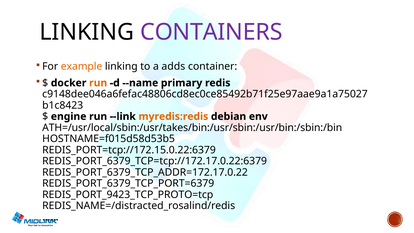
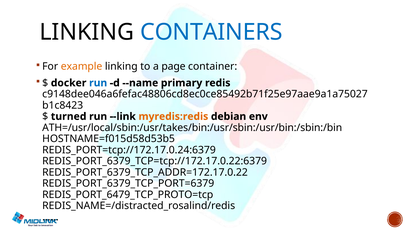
CONTAINERS colour: purple -> blue
adds: adds -> page
run at (98, 83) colour: orange -> blue
engine: engine -> turned
REDIS_PORT=tcp://172.15.0.22:6379: REDIS_PORT=tcp://172.15.0.22:6379 -> REDIS_PORT=tcp://172.17.0.24:6379
REDIS_PORT_9423_TCP_PROTO=tcp: REDIS_PORT_9423_TCP_PROTO=tcp -> REDIS_PORT_6479_TCP_PROTO=tcp
